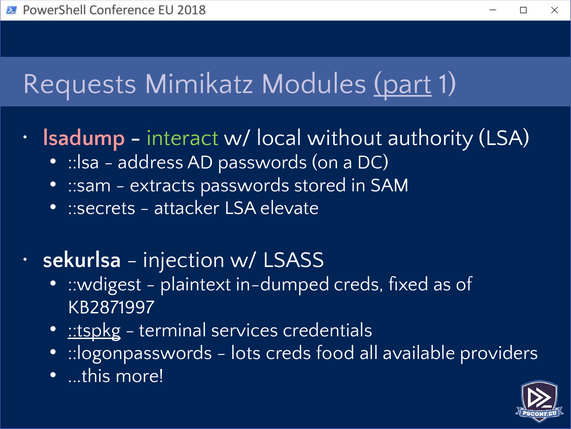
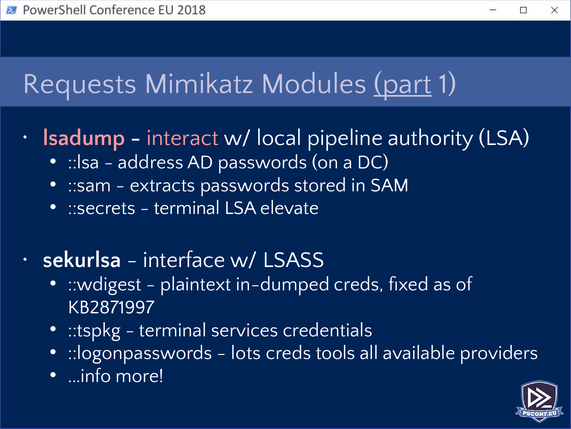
interact colour: light green -> pink
without: without -> pipeline
attacker at (187, 208): attacker -> terminal
injection: injection -> interface
::tspkg underline: present -> none
food: food -> tools
...this: ...this -> ...info
